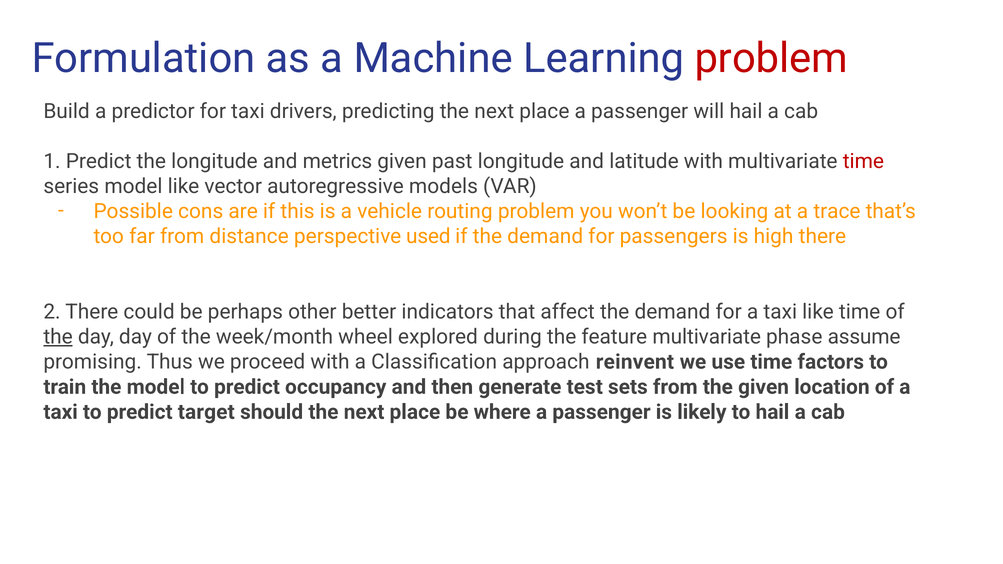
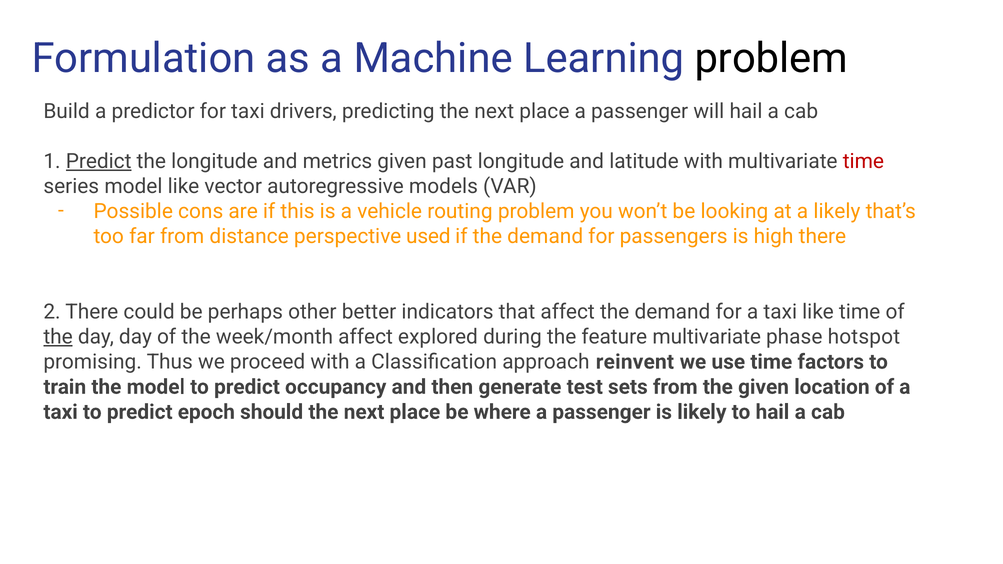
problem at (771, 59) colour: red -> black
Predict at (99, 161) underline: none -> present
a trace: trace -> likely
week/month wheel: wheel -> affect
assume: assume -> hotspot
target: target -> epoch
